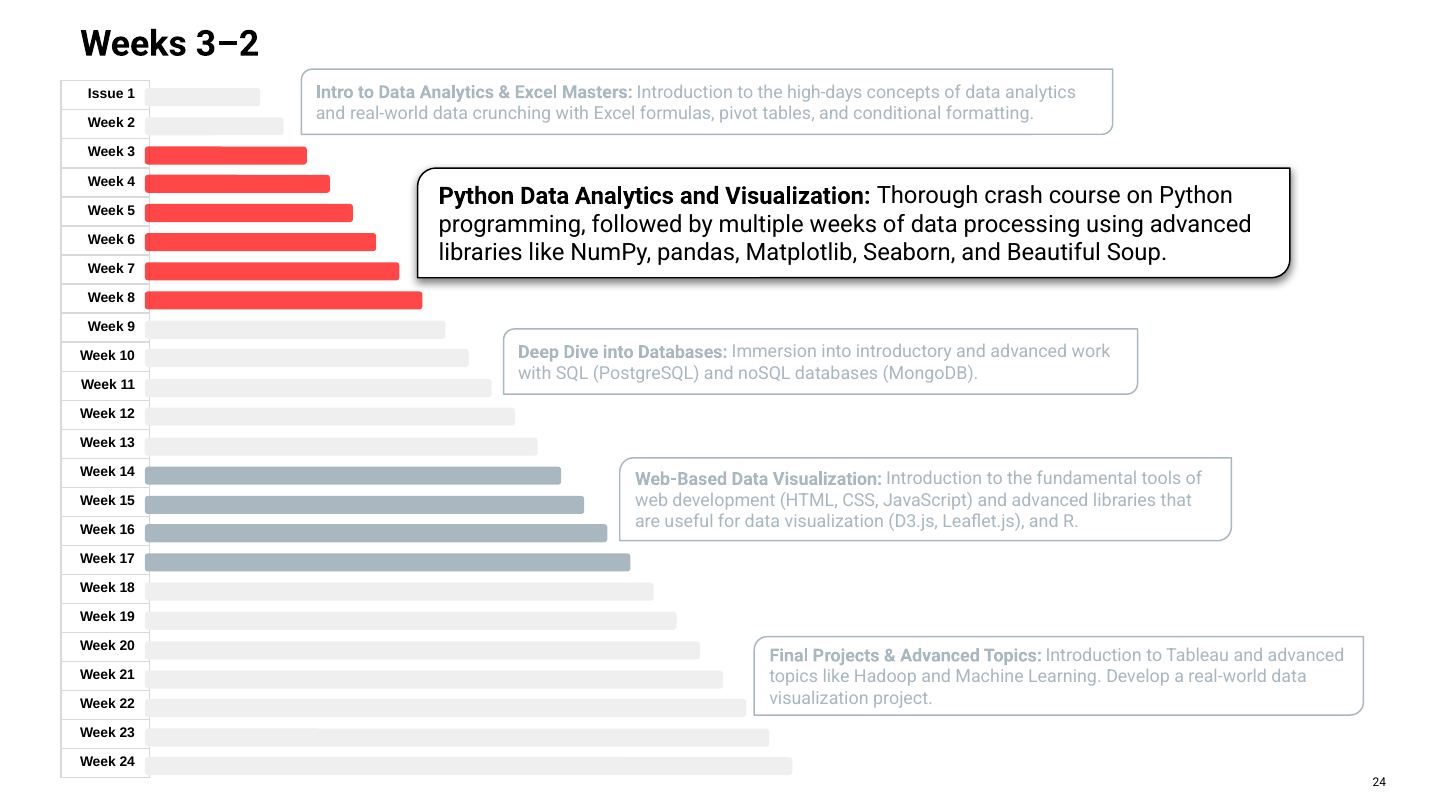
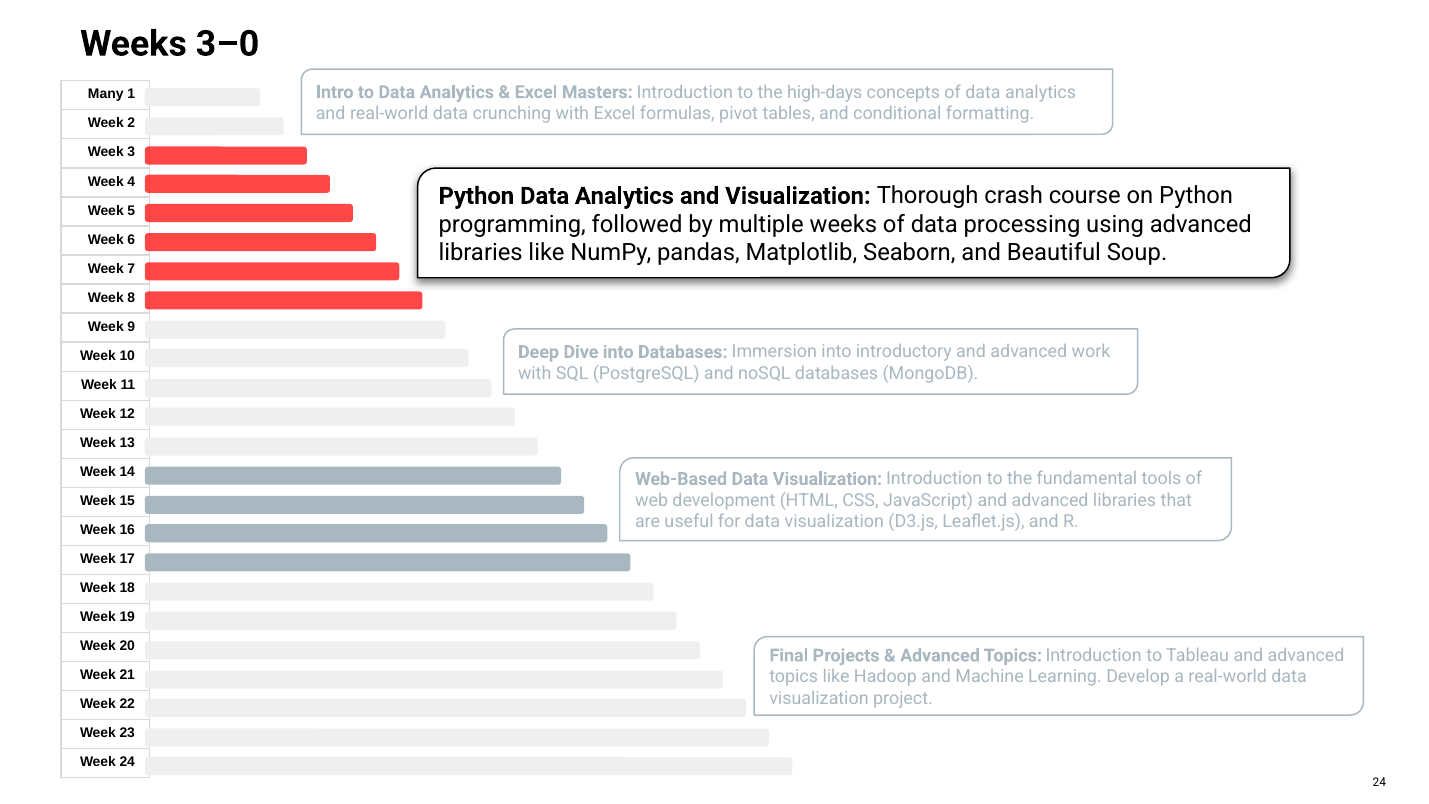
3–2: 3–2 -> 3–0
Issue: Issue -> Many
